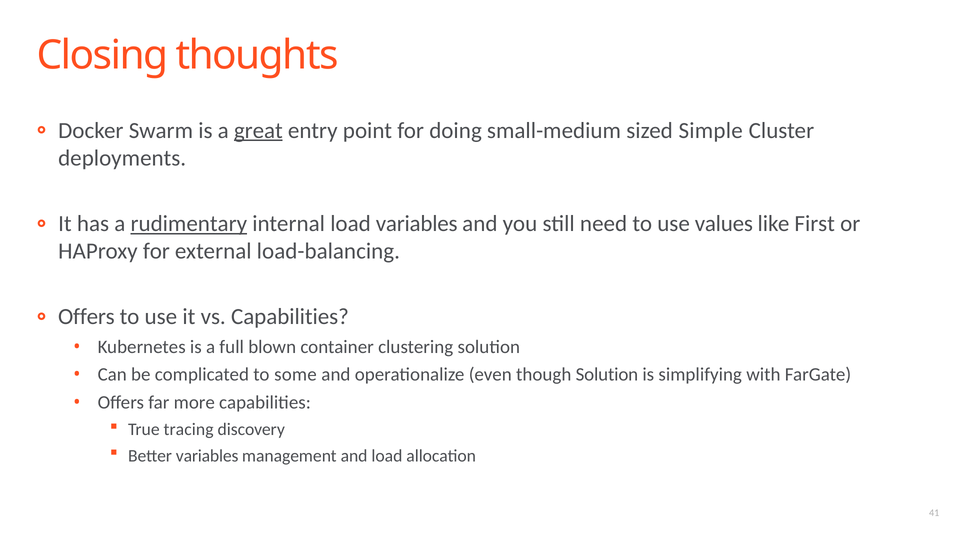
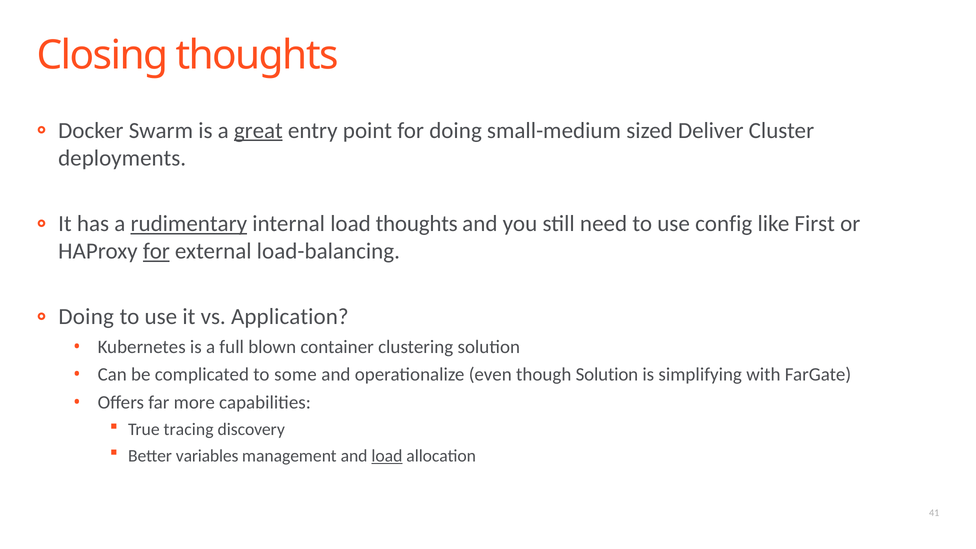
Simple: Simple -> Deliver
load variables: variables -> thoughts
values: values -> config
for at (156, 251) underline: none -> present
Offers at (86, 317): Offers -> Doing
vs Capabilities: Capabilities -> Application
load at (387, 456) underline: none -> present
